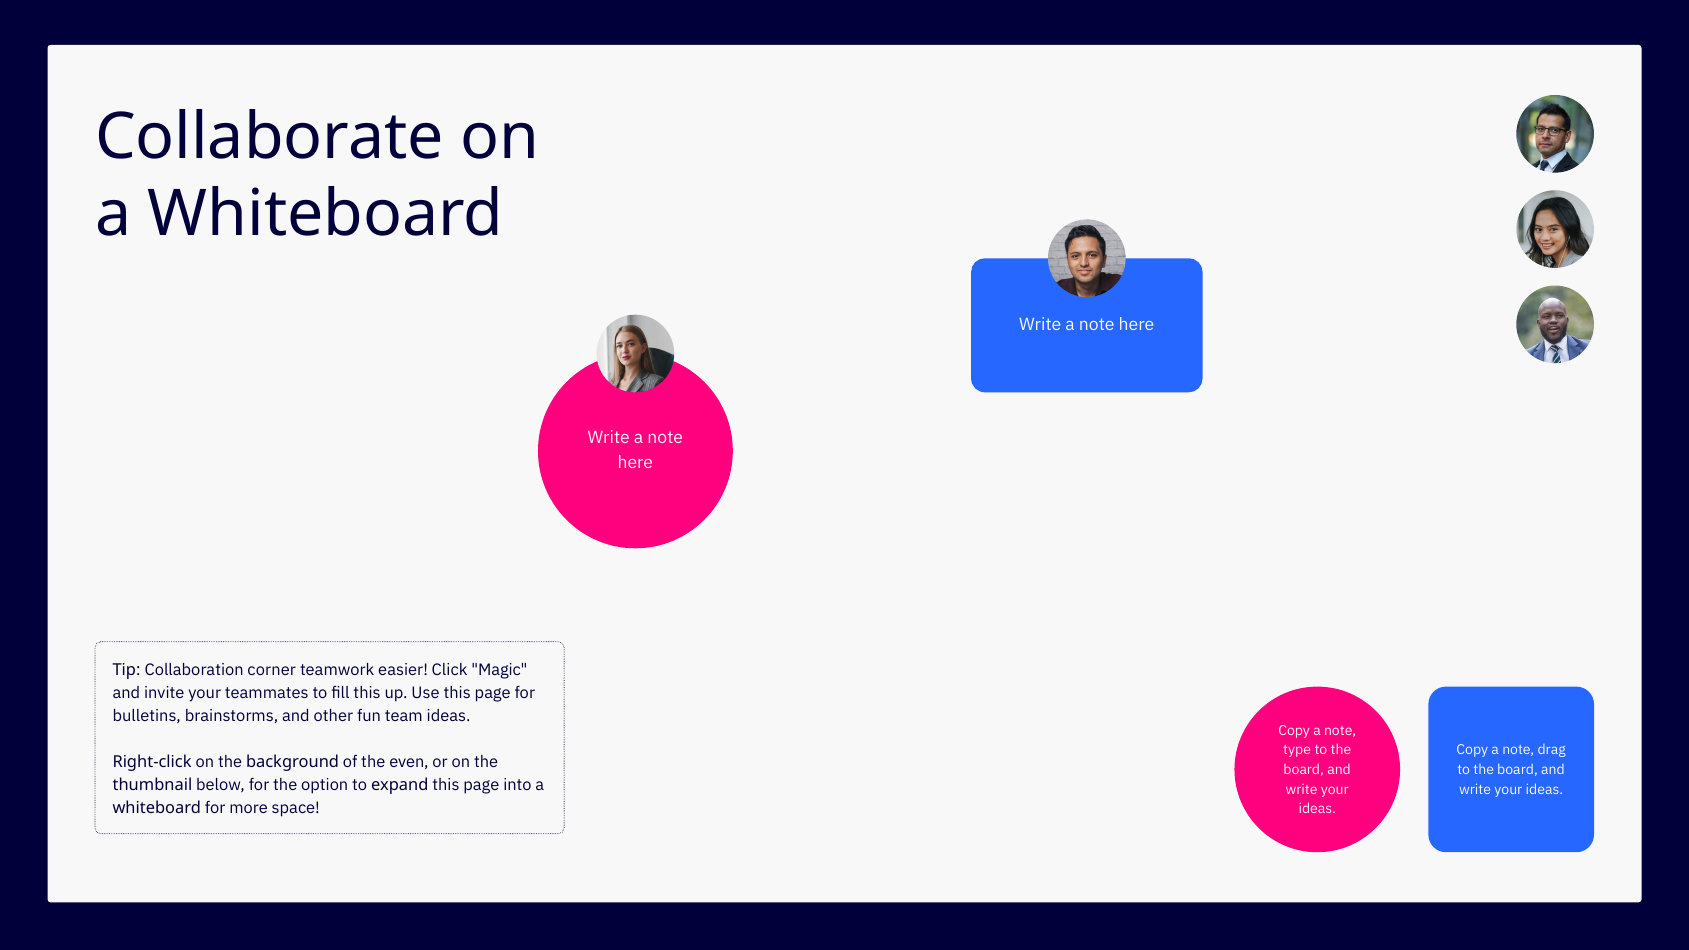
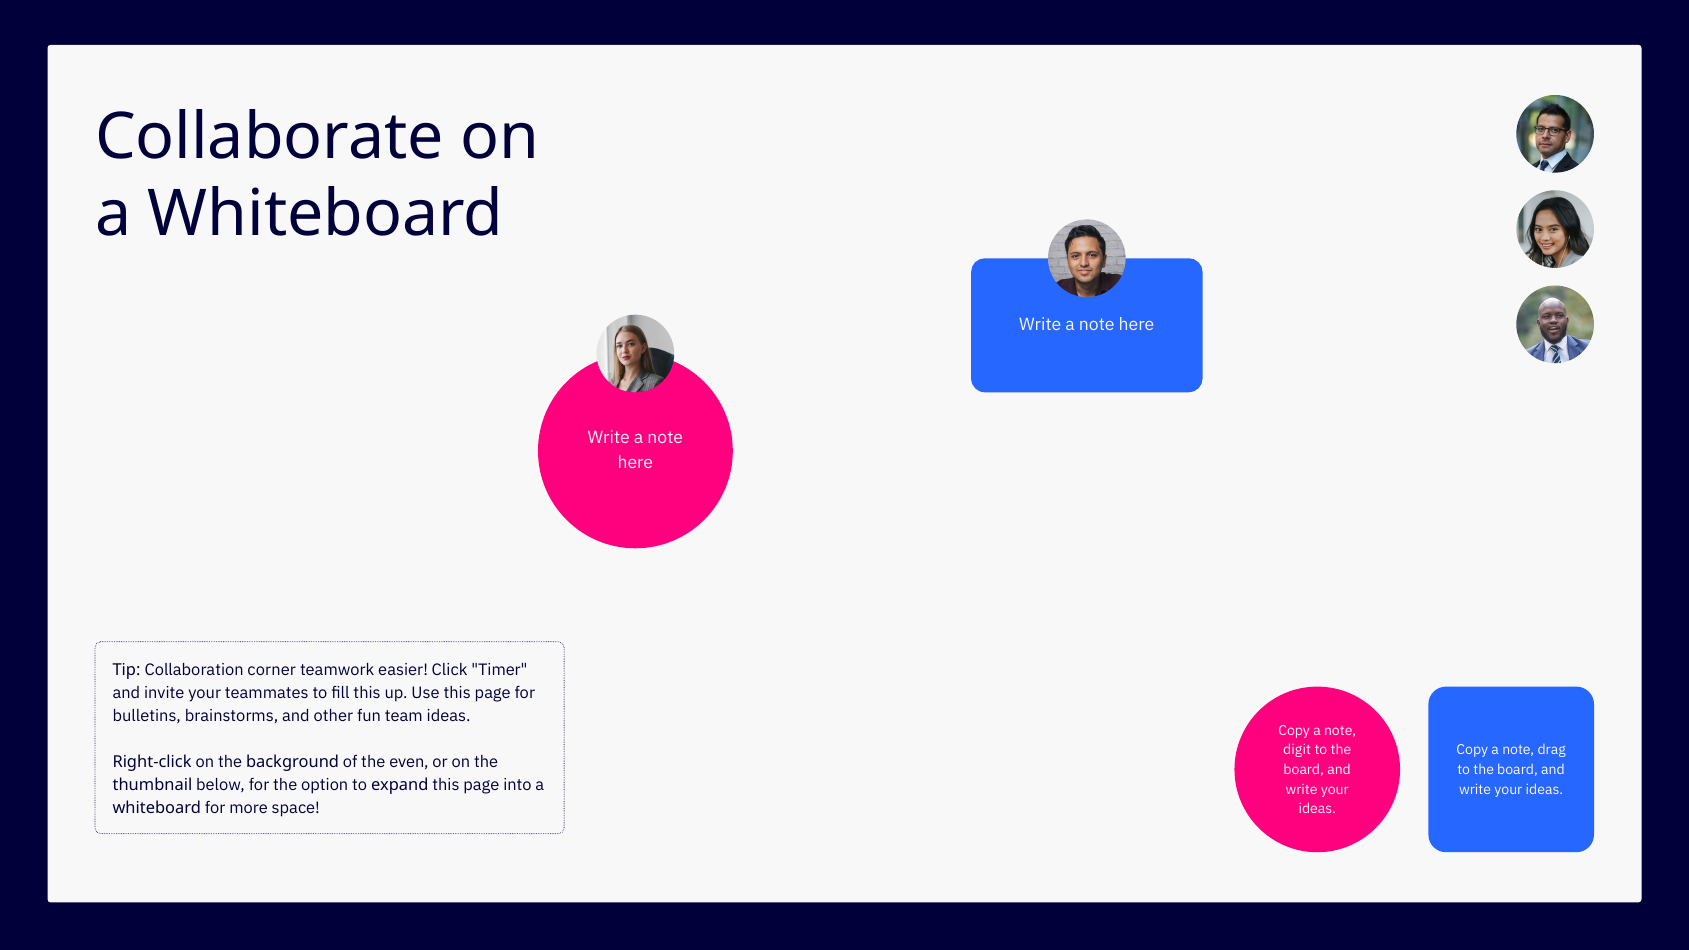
Magic: Magic -> Timer
type: type -> digit
